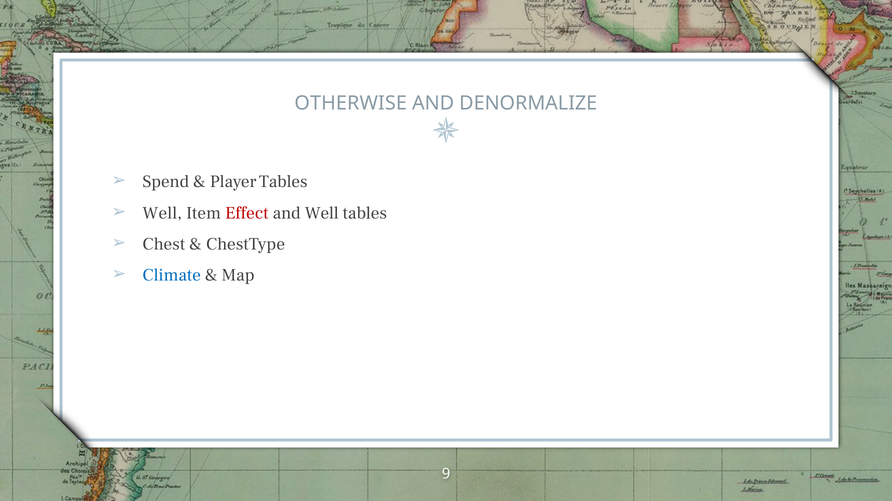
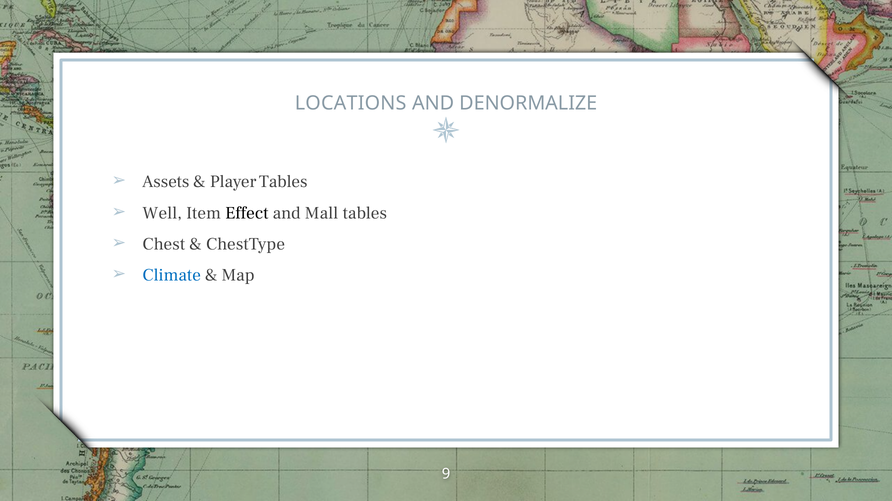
OTHERWISE: OTHERWISE -> LOCATIONS
Spend: Spend -> Assets
Effect colour: red -> black
and Well: Well -> Mall
